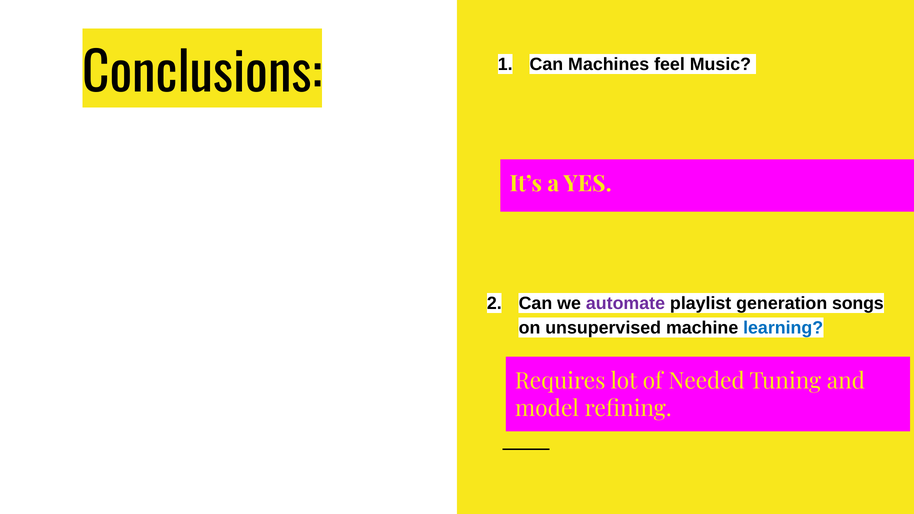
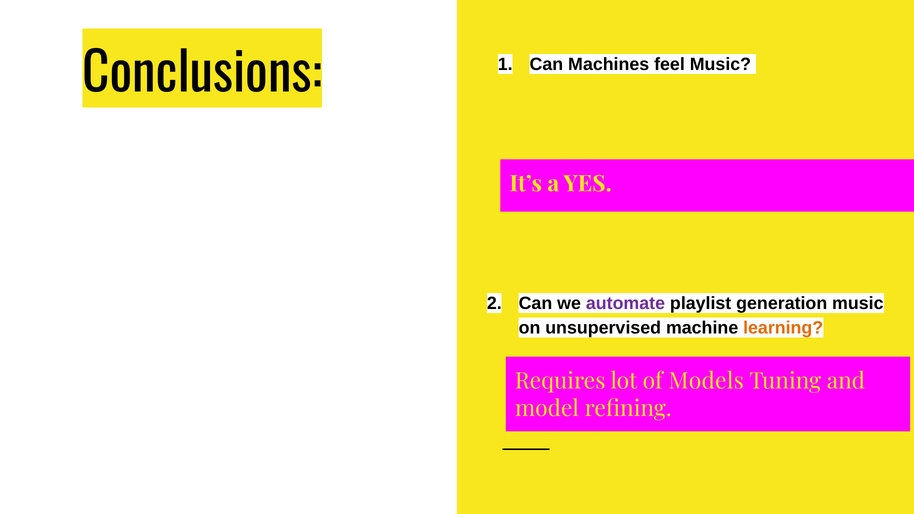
generation songs: songs -> music
learning colour: blue -> orange
Needed: Needed -> Models
